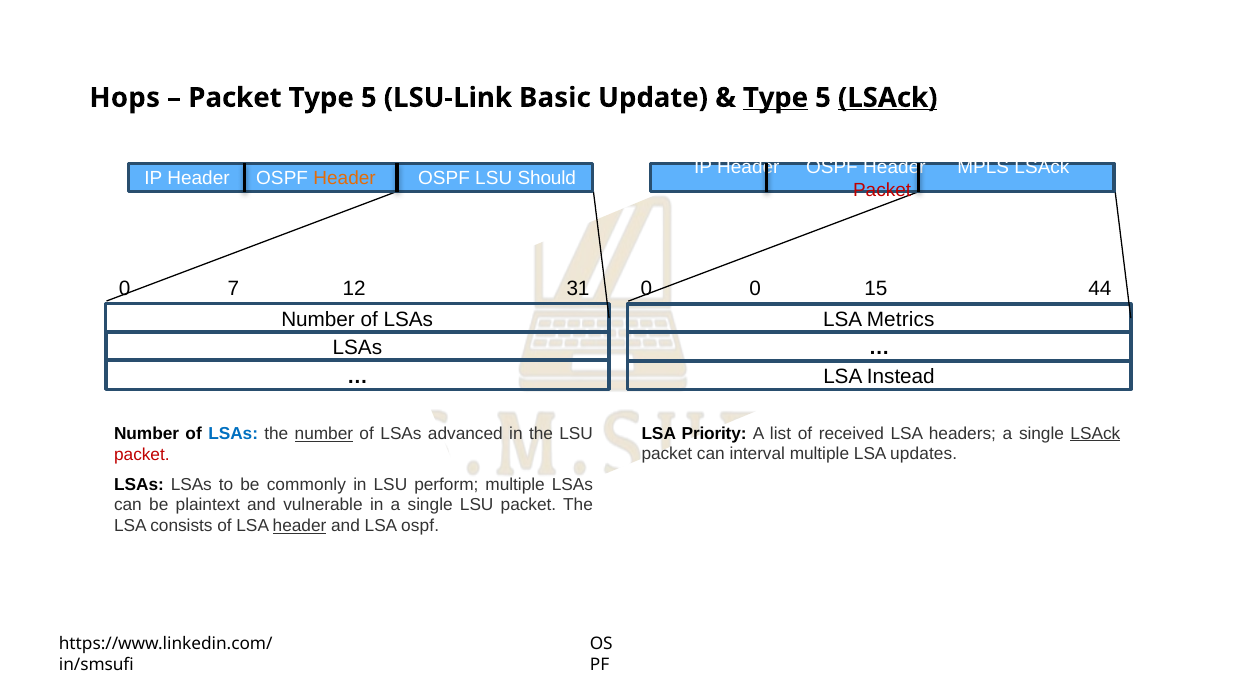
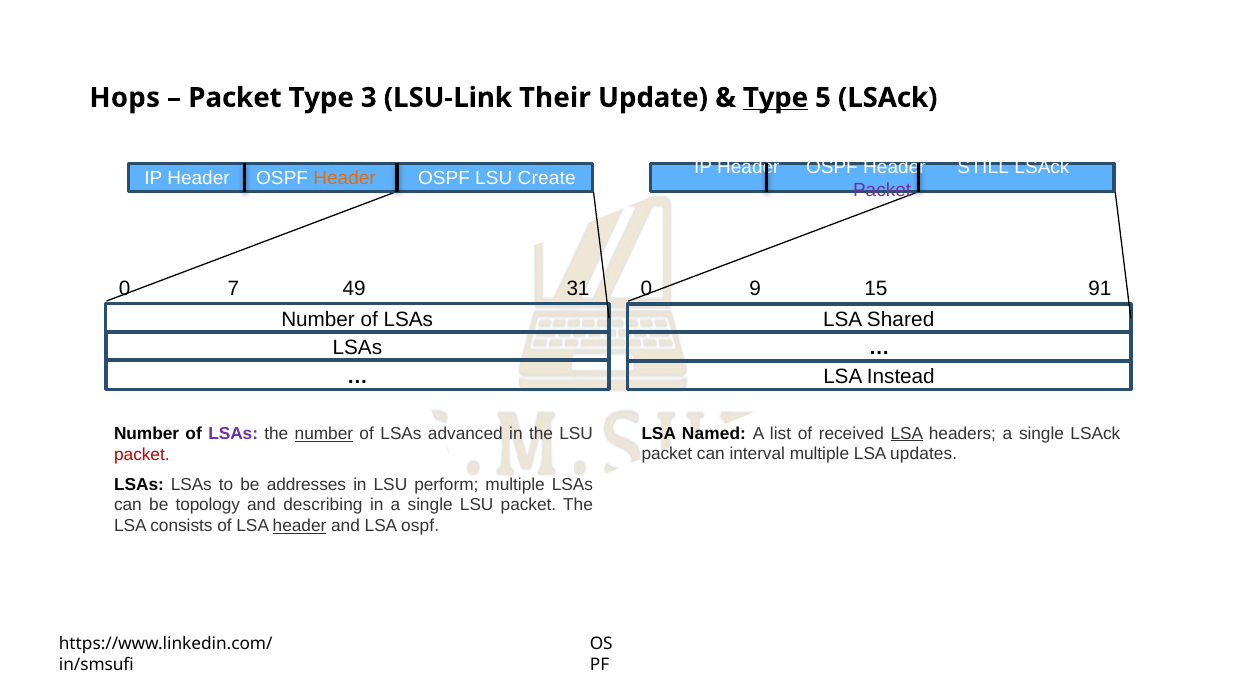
Packet Type 5: 5 -> 3
Basic: Basic -> Their
LSAck at (888, 98) underline: present -> none
MPLS: MPLS -> STILL
Should: Should -> Create
Packet at (882, 190) colour: red -> purple
12: 12 -> 49
0 0: 0 -> 9
44: 44 -> 91
Metrics: Metrics -> Shared
Priority: Priority -> Named
LSA at (907, 433) underline: none -> present
LSAck at (1095, 433) underline: present -> none
LSAs at (233, 434) colour: blue -> purple
commonly: commonly -> addresses
plaintext: plaintext -> topology
vulnerable: vulnerable -> describing
